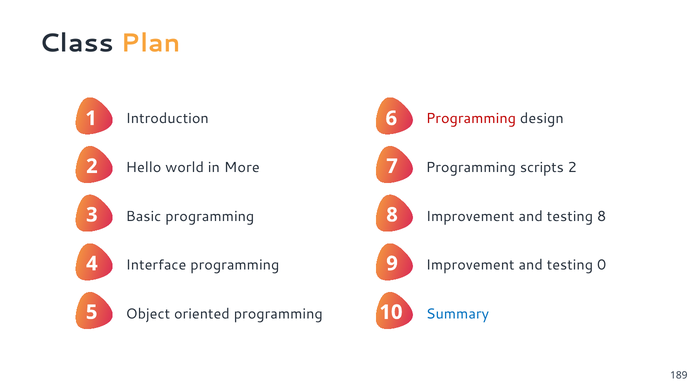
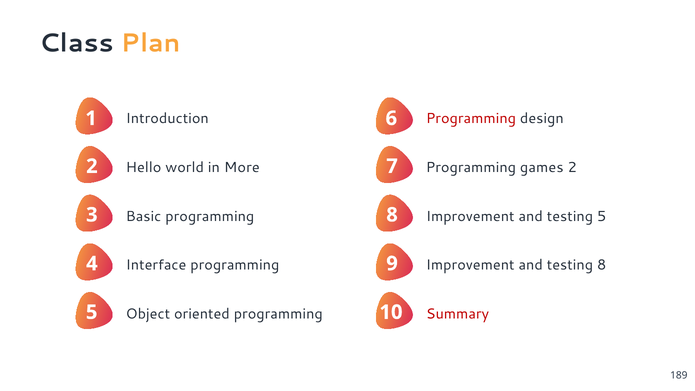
scripts: scripts -> games
testing 8: 8 -> 5
testing 0: 0 -> 8
Summary colour: blue -> red
